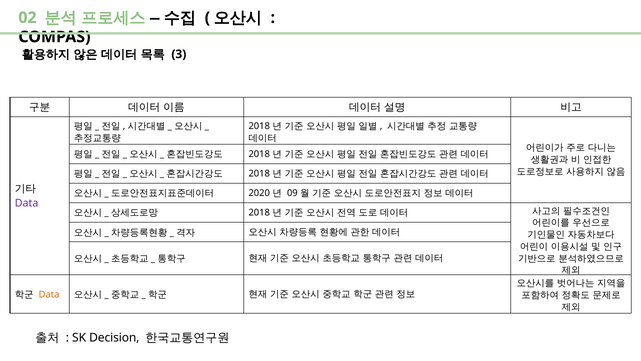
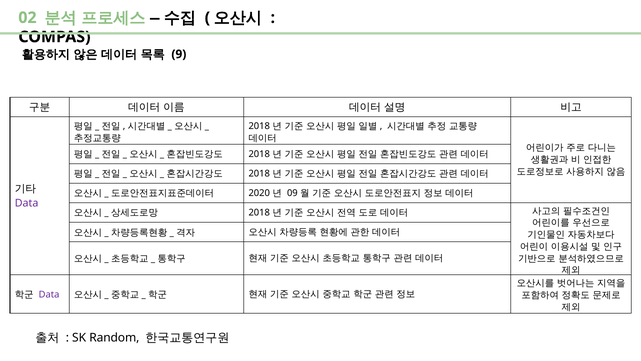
3: 3 -> 9
Data at (49, 294) colour: orange -> purple
Decision: Decision -> Random
